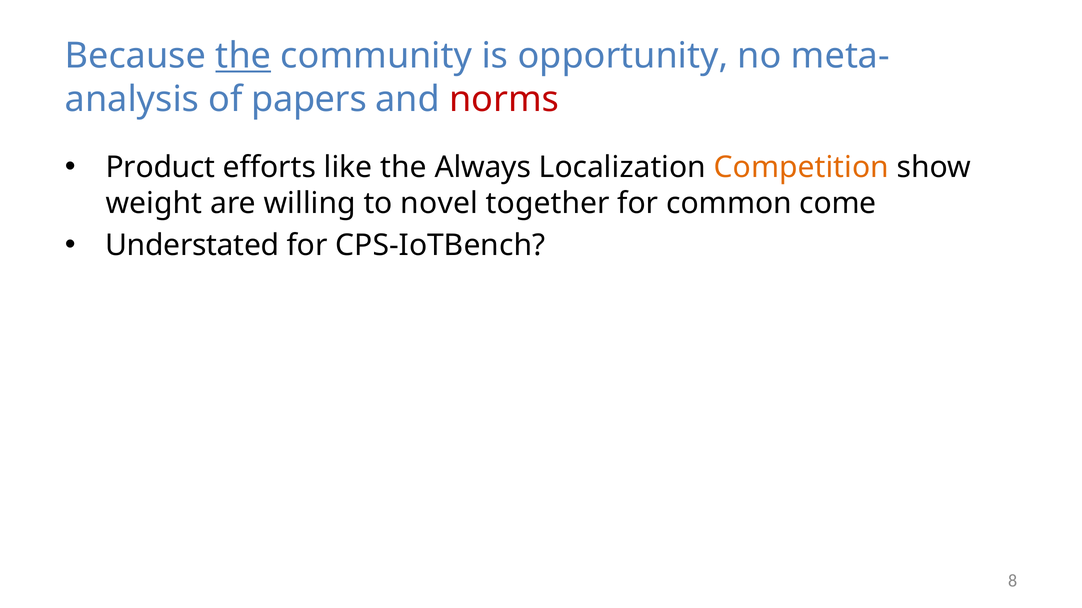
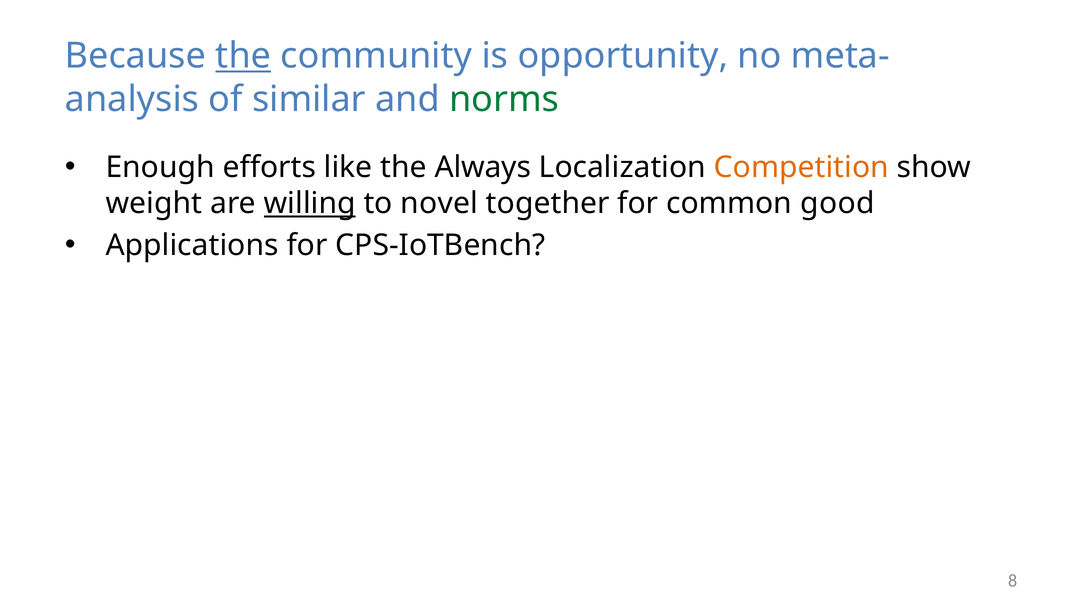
papers: papers -> similar
norms colour: red -> green
Product: Product -> Enough
willing underline: none -> present
come: come -> good
Understated: Understated -> Applications
